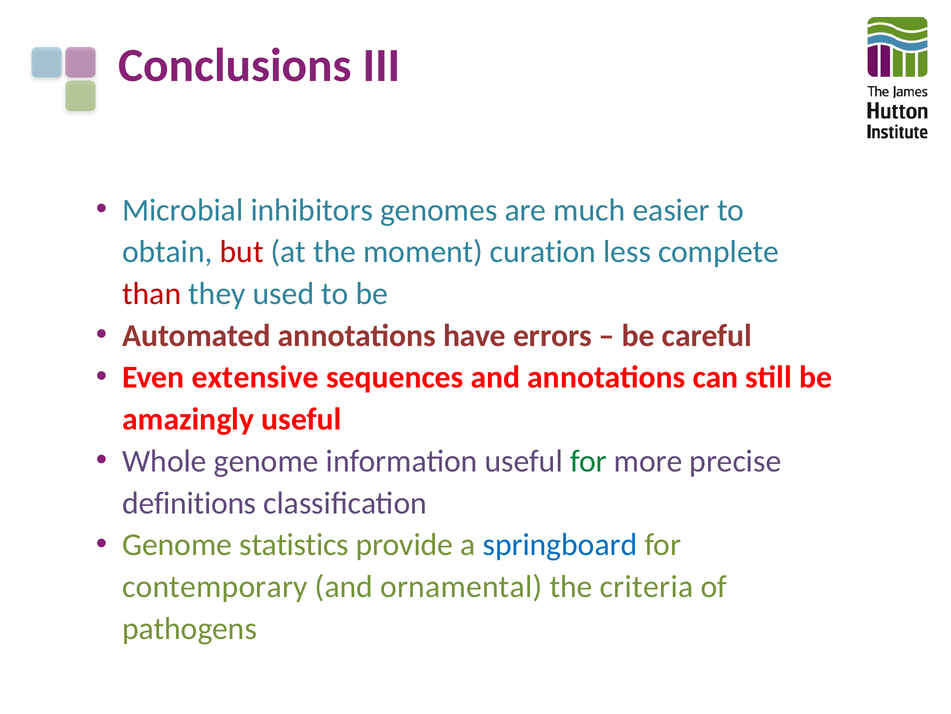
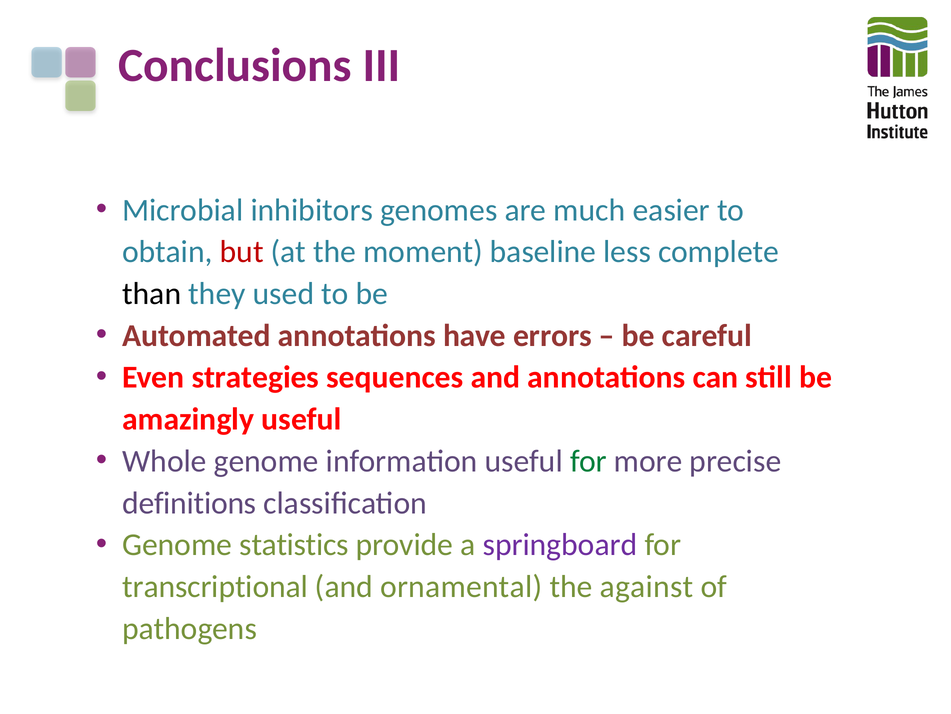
curation: curation -> baseline
than colour: red -> black
extensive: extensive -> strategies
springboard colour: blue -> purple
contemporary: contemporary -> transcriptional
criteria: criteria -> against
